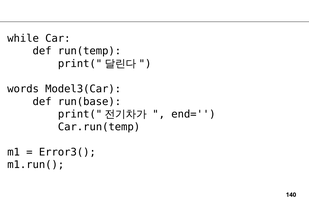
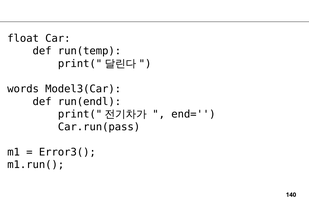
while: while -> float
run(base: run(base -> run(endl
Car.run(temp: Car.run(temp -> Car.run(pass
